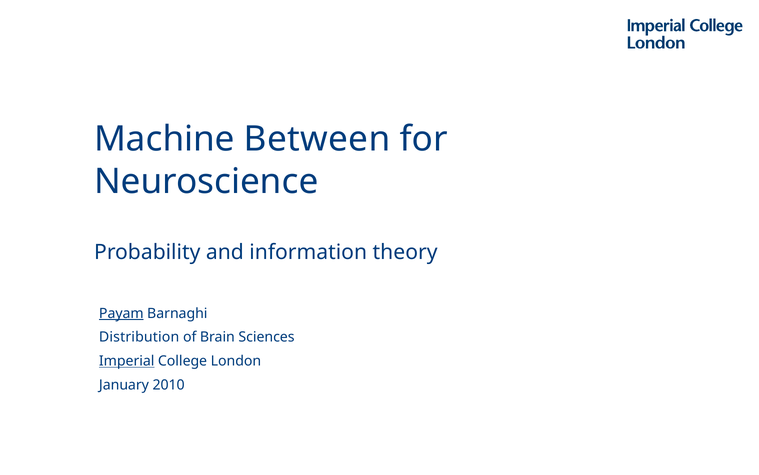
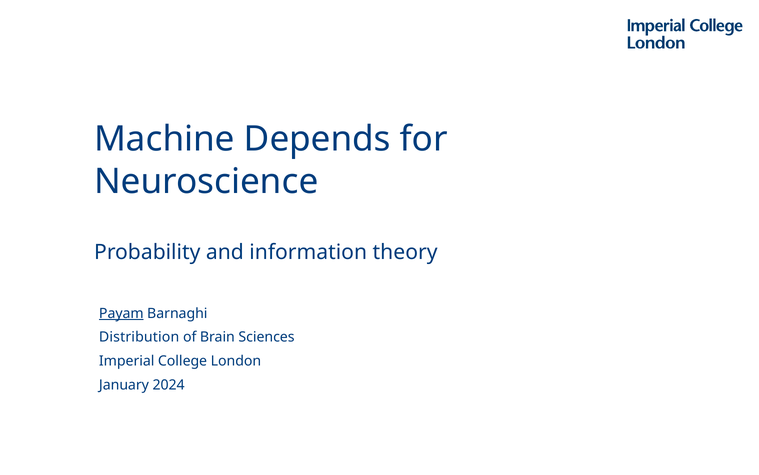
Between: Between -> Depends
Imperial underline: present -> none
2010: 2010 -> 2024
